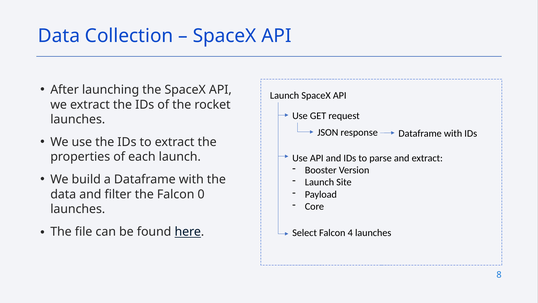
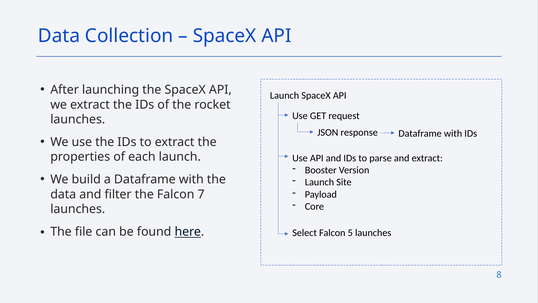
0: 0 -> 7
4: 4 -> 5
